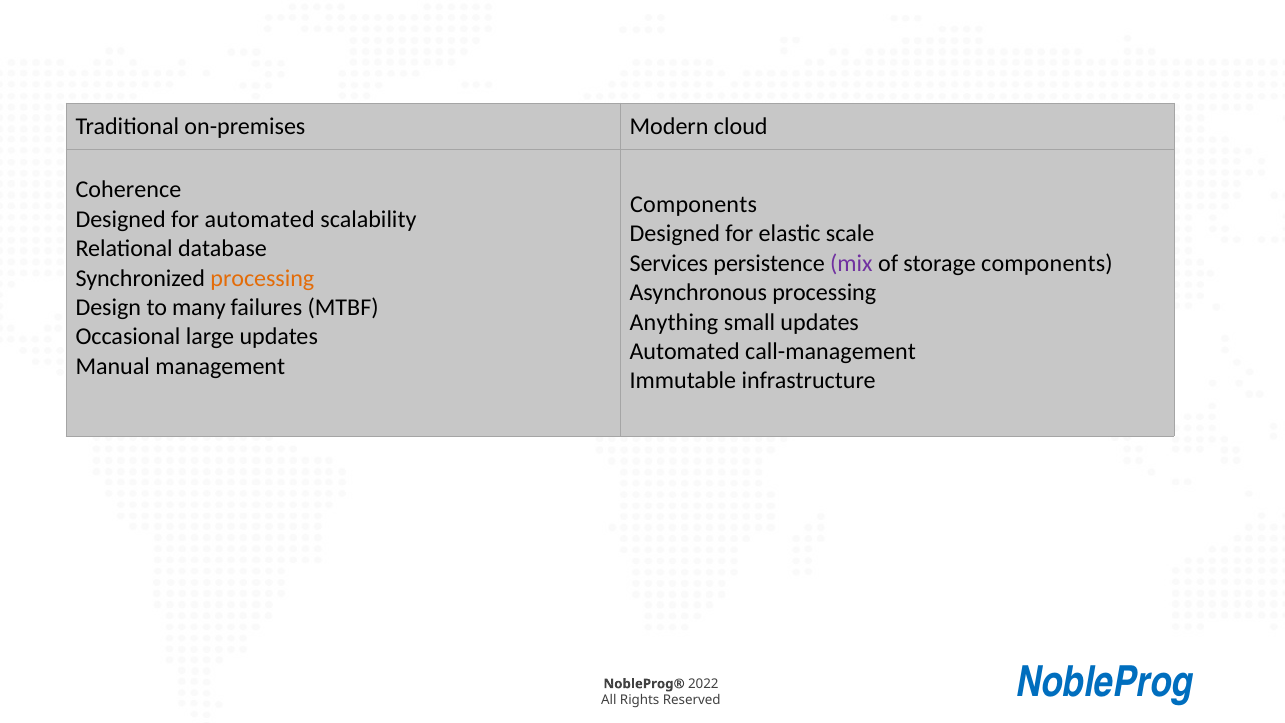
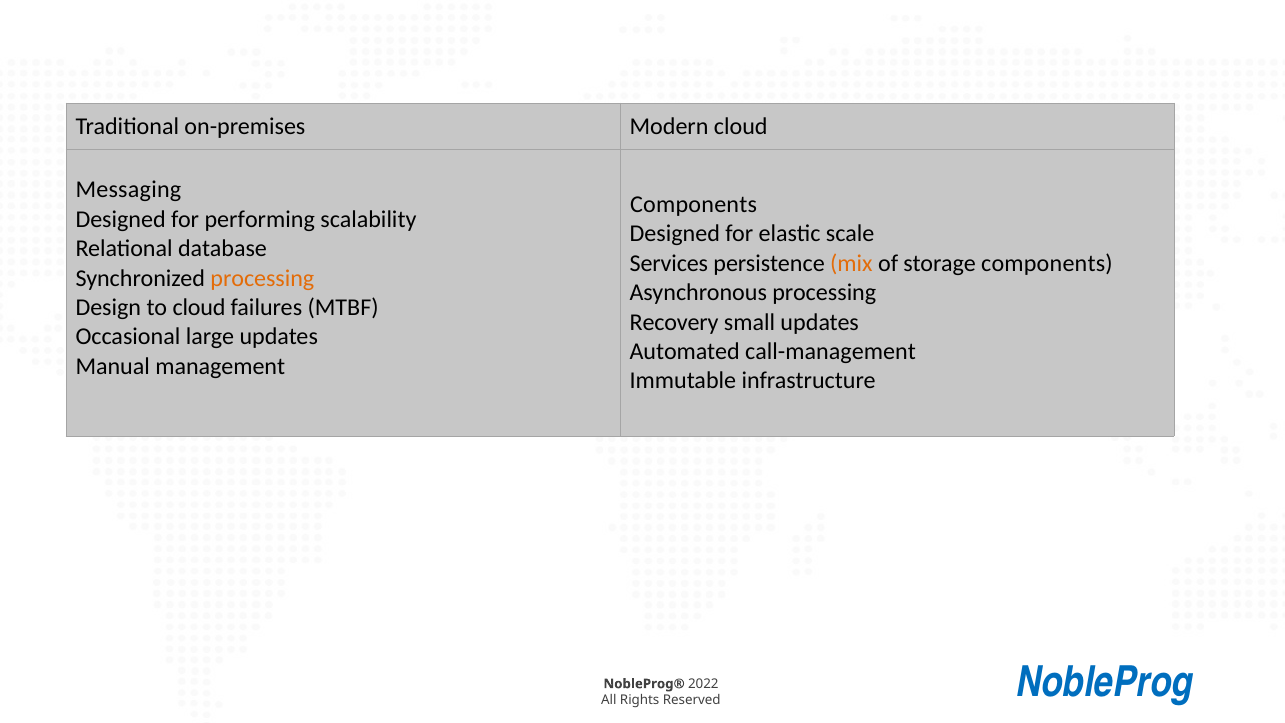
Coherence: Coherence -> Messaging
for automated: automated -> performing
mix colour: purple -> orange
to many: many -> cloud
Anything: Anything -> Recovery
